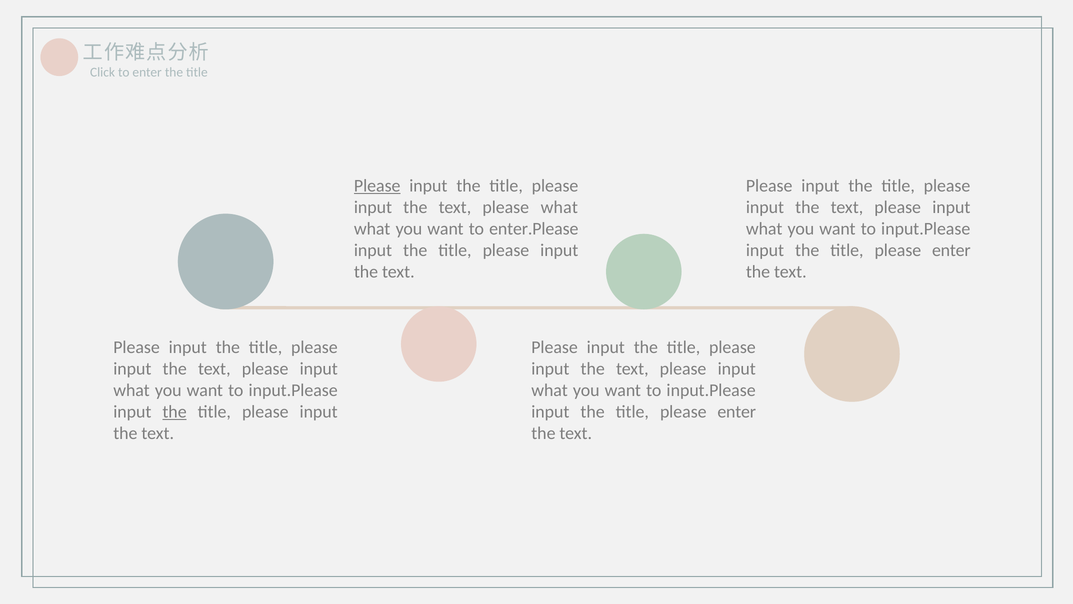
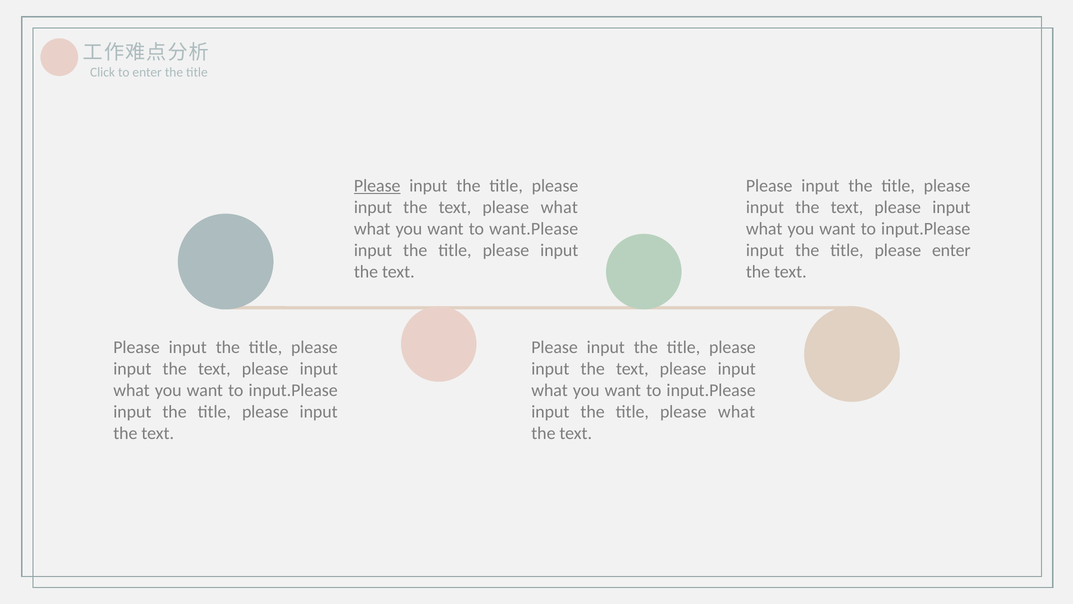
enter.Please: enter.Please -> want.Please
the at (175, 411) underline: present -> none
enter at (737, 411): enter -> what
